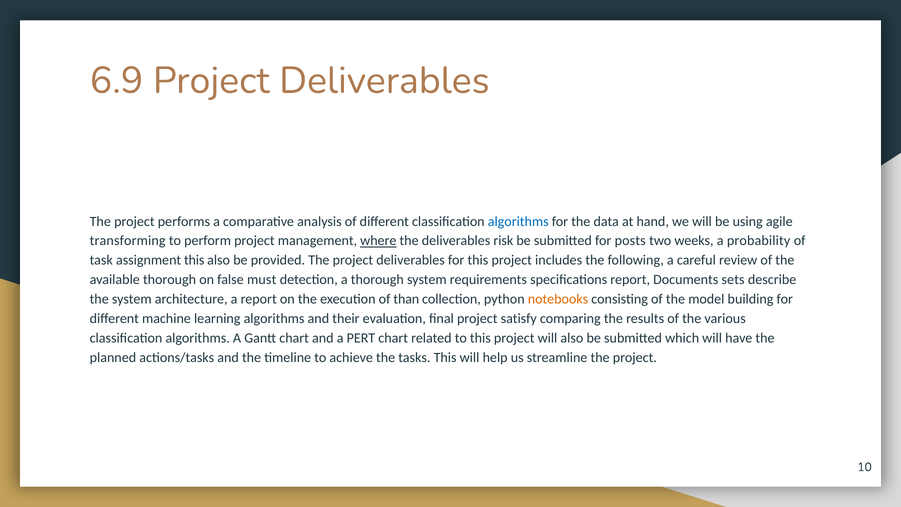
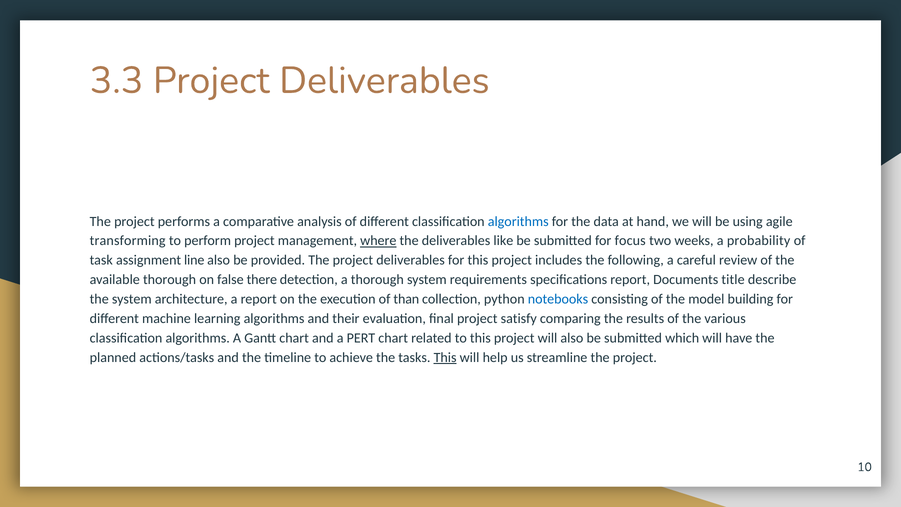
6.9: 6.9 -> 3.3
risk: risk -> like
posts: posts -> focus
assignment this: this -> line
must: must -> there
sets: sets -> title
notebooks colour: orange -> blue
This at (445, 357) underline: none -> present
